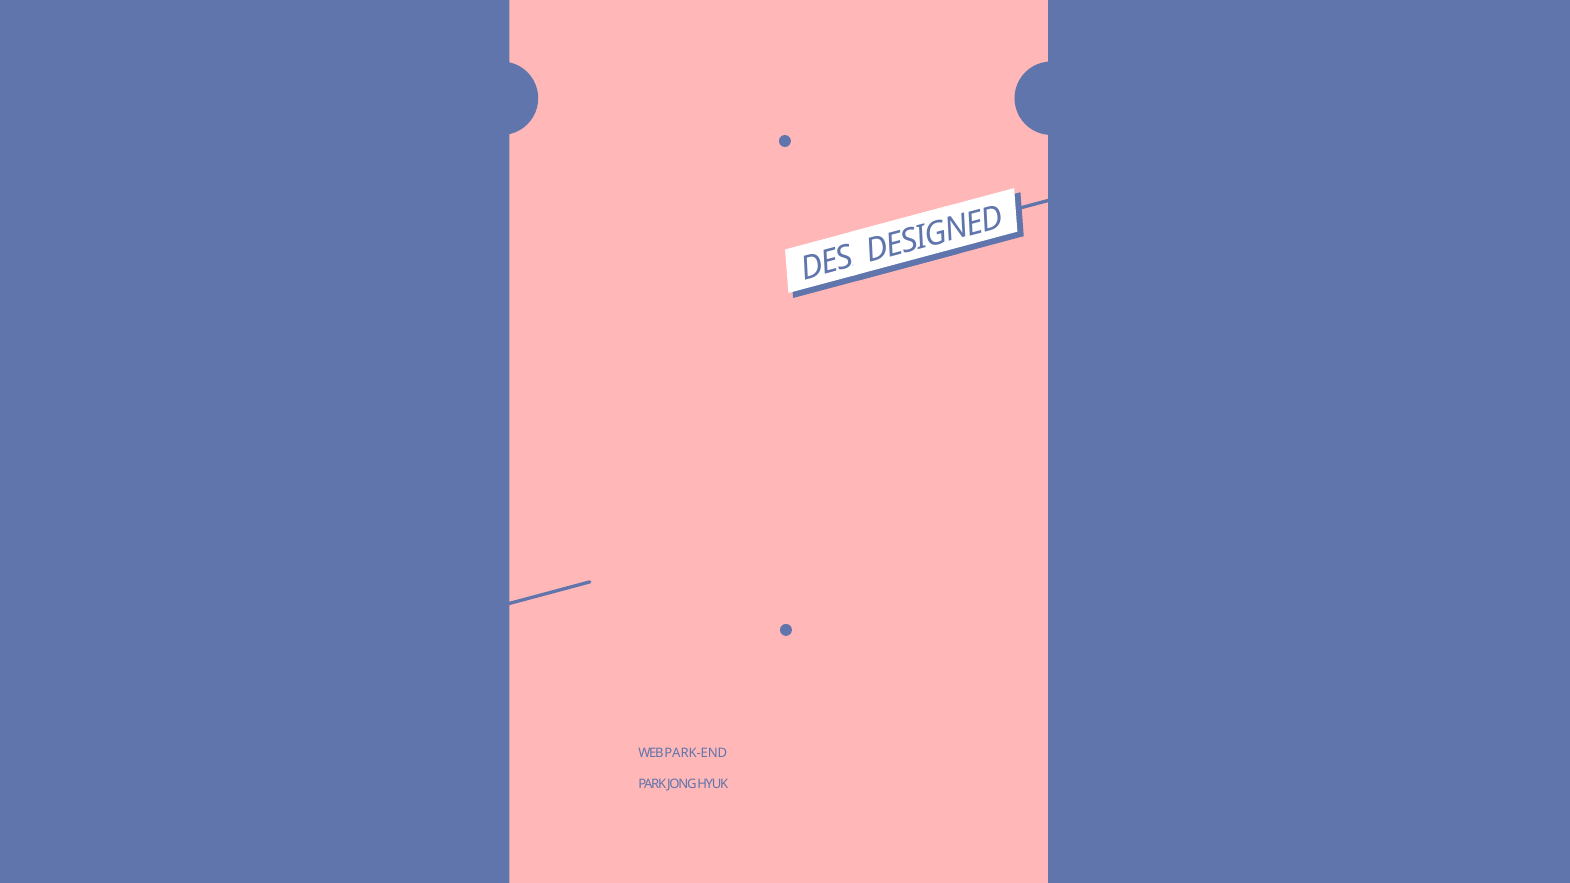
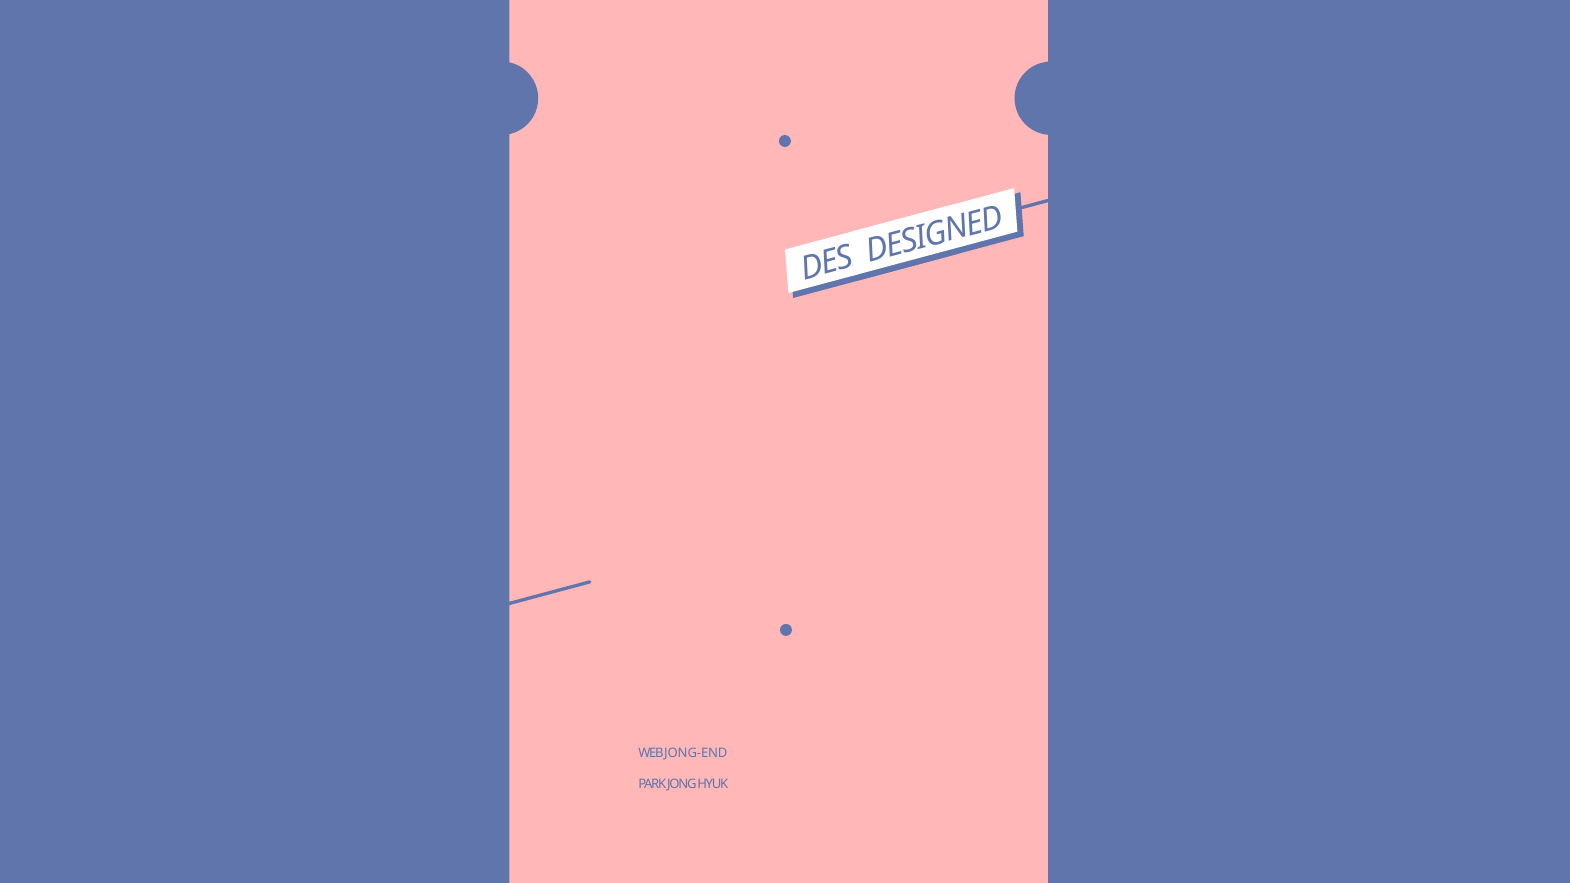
PARK-END: PARK-END -> JONG-END
